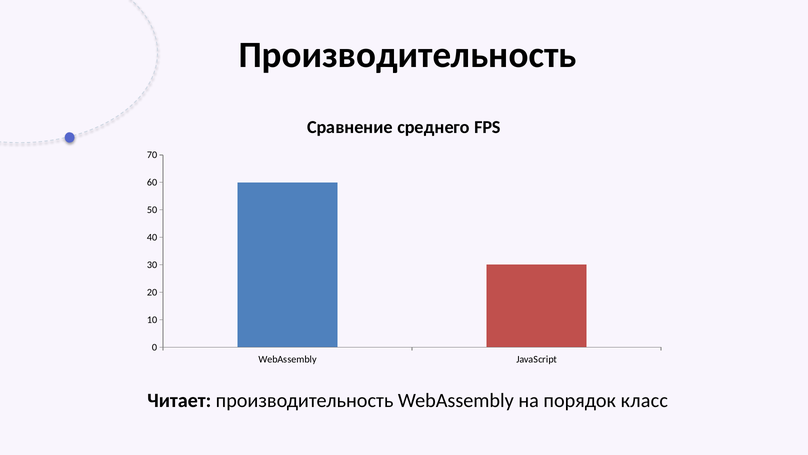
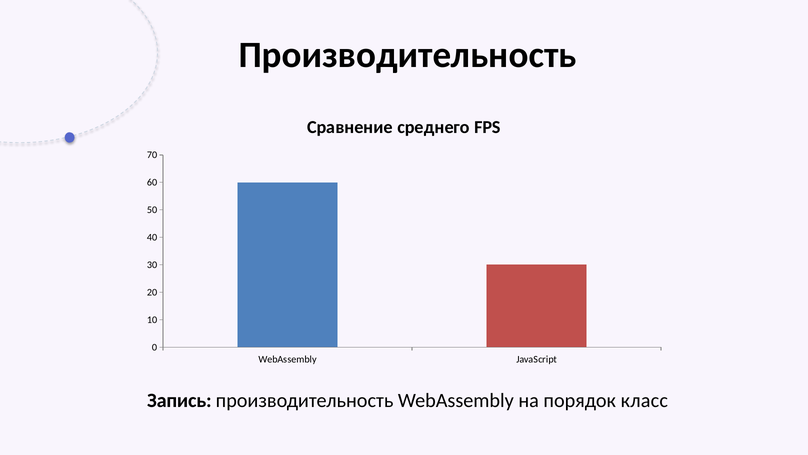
Читает: Читает -> Запись
